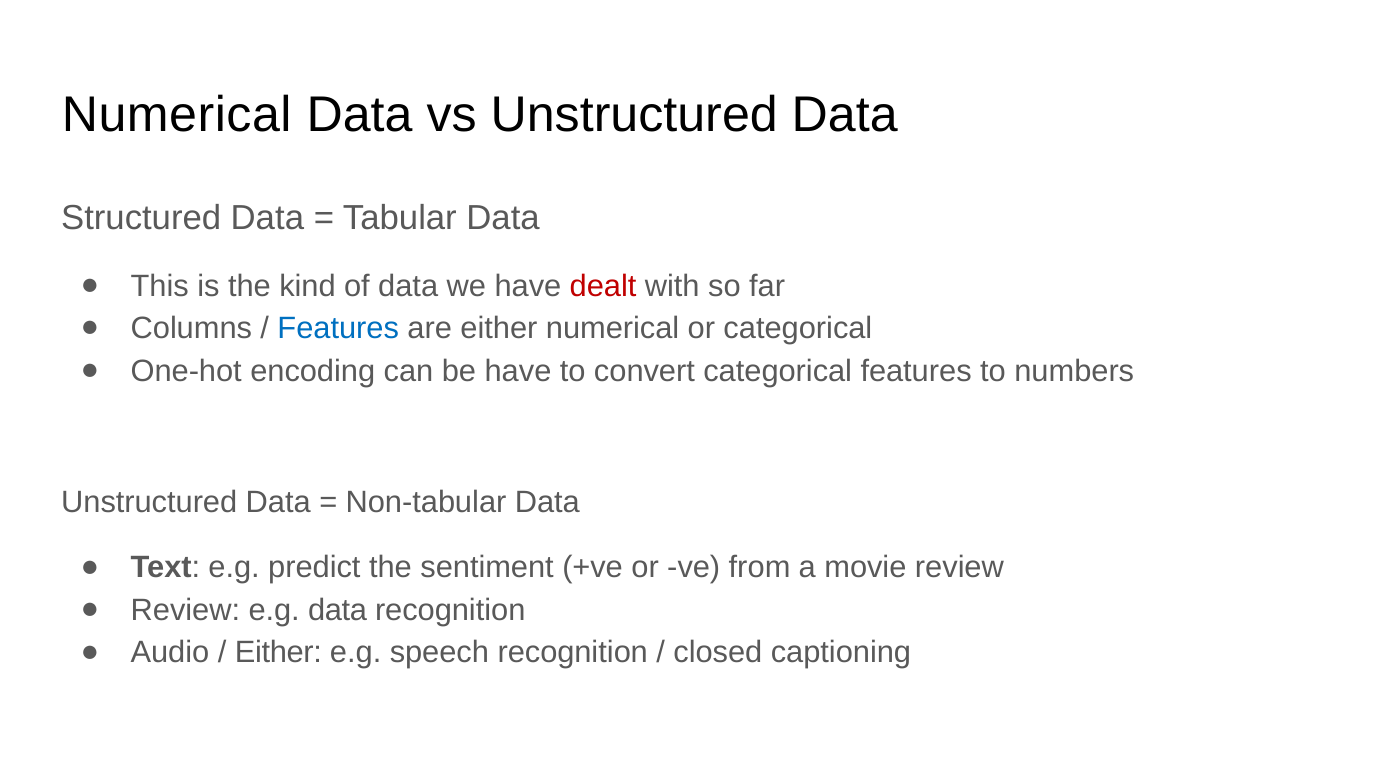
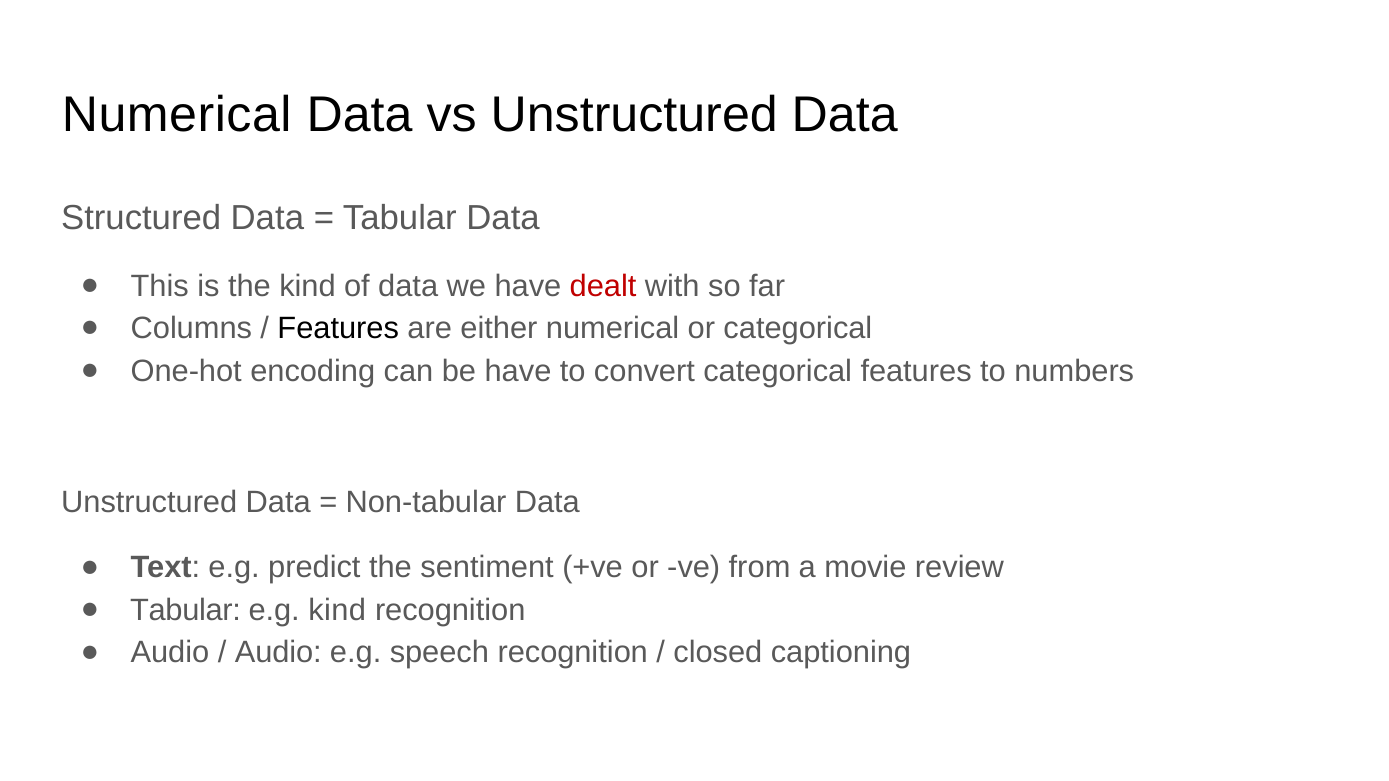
Features at (338, 329) colour: blue -> black
Review at (185, 610): Review -> Tabular
e.g data: data -> kind
Either at (278, 653): Either -> Audio
